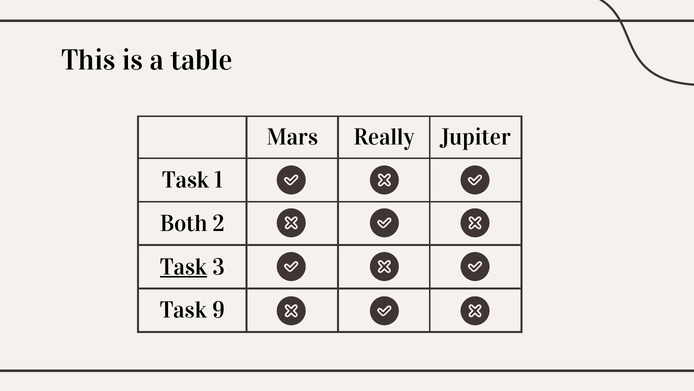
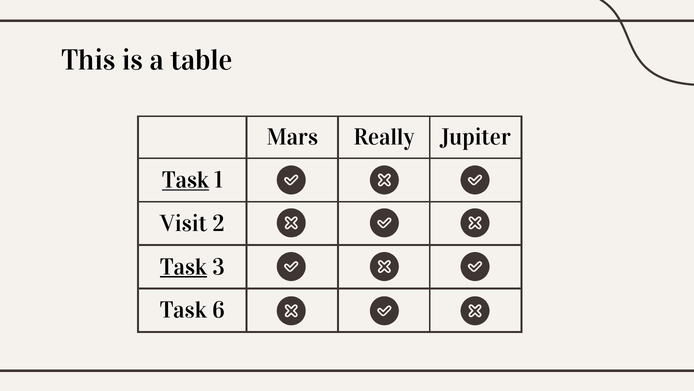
Task at (185, 180) underline: none -> present
Both: Both -> Visit
9: 9 -> 6
